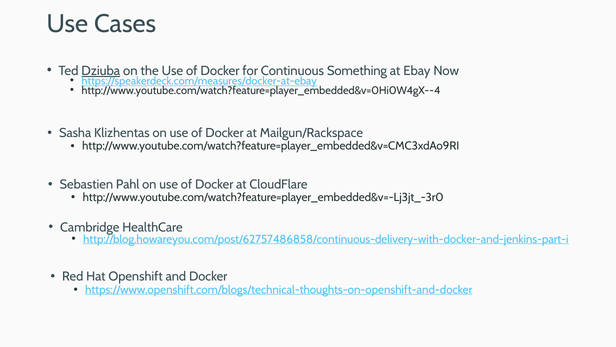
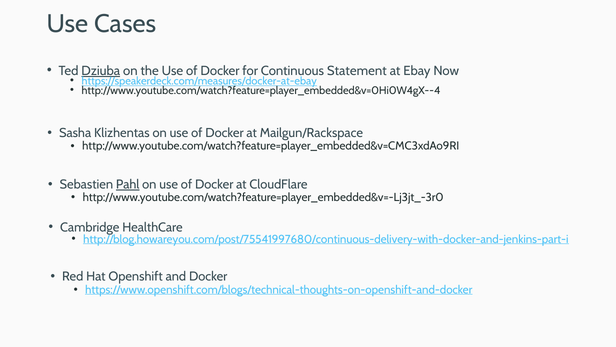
Something: Something -> Statement
Pahl underline: none -> present
http://blog.howareyou.com/post/62757486858/continuous-delivery-with-docker-and-jenkins-part-i: http://blog.howareyou.com/post/62757486858/continuous-delivery-with-docker-and-jenkins-part-i -> http://blog.howareyou.com/post/75541997680/continuous-delivery-with-docker-and-jenkins-part-i
